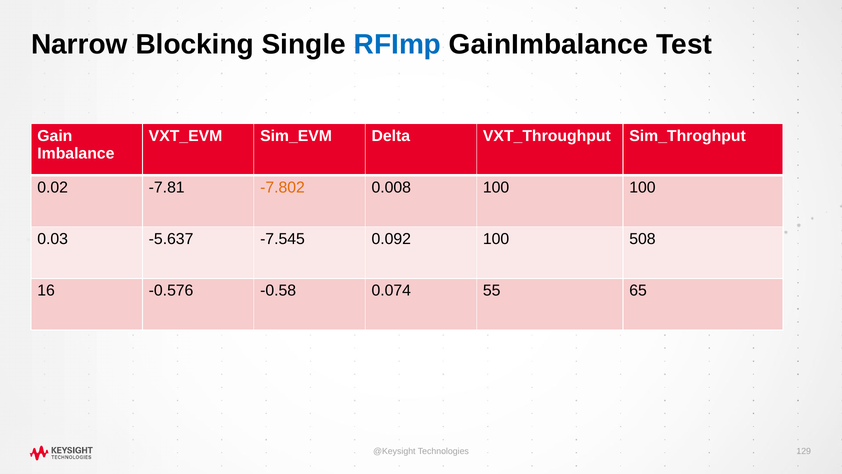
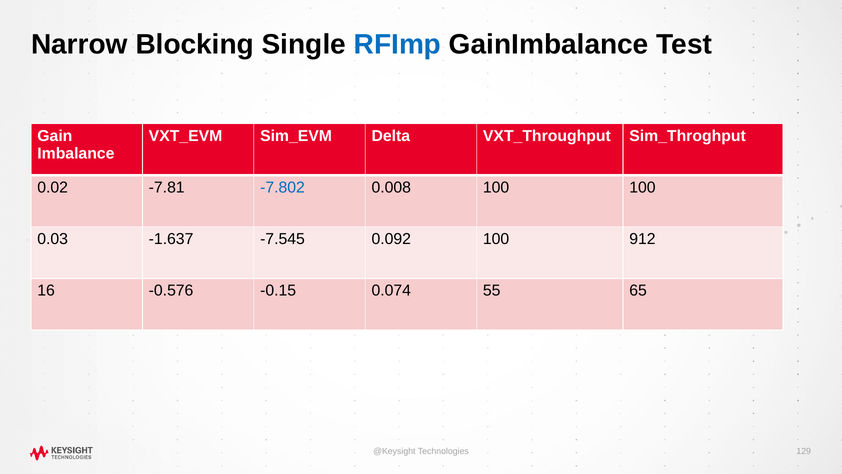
-7.802 colour: orange -> blue
-5.637: -5.637 -> -1.637
508: 508 -> 912
-0.58: -0.58 -> -0.15
